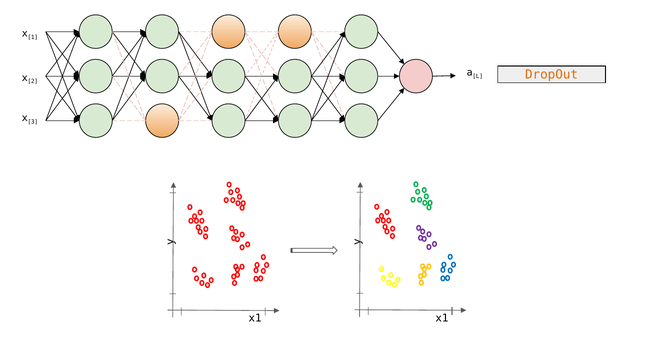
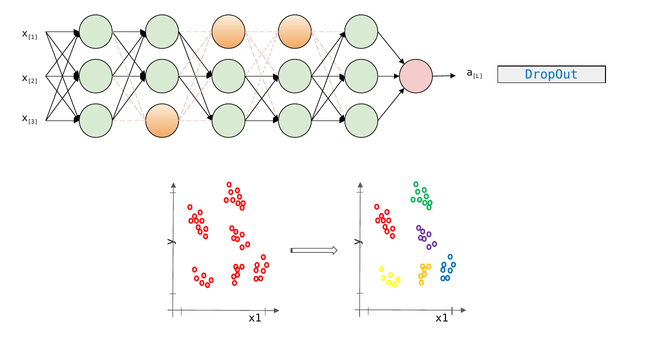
DropOut colour: orange -> blue
